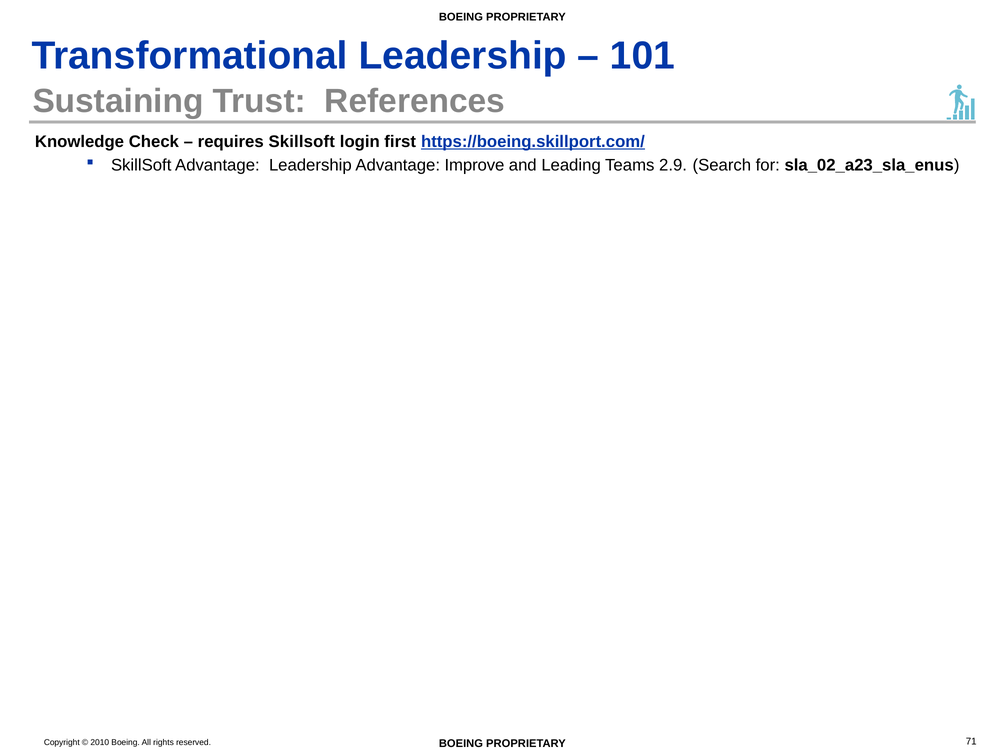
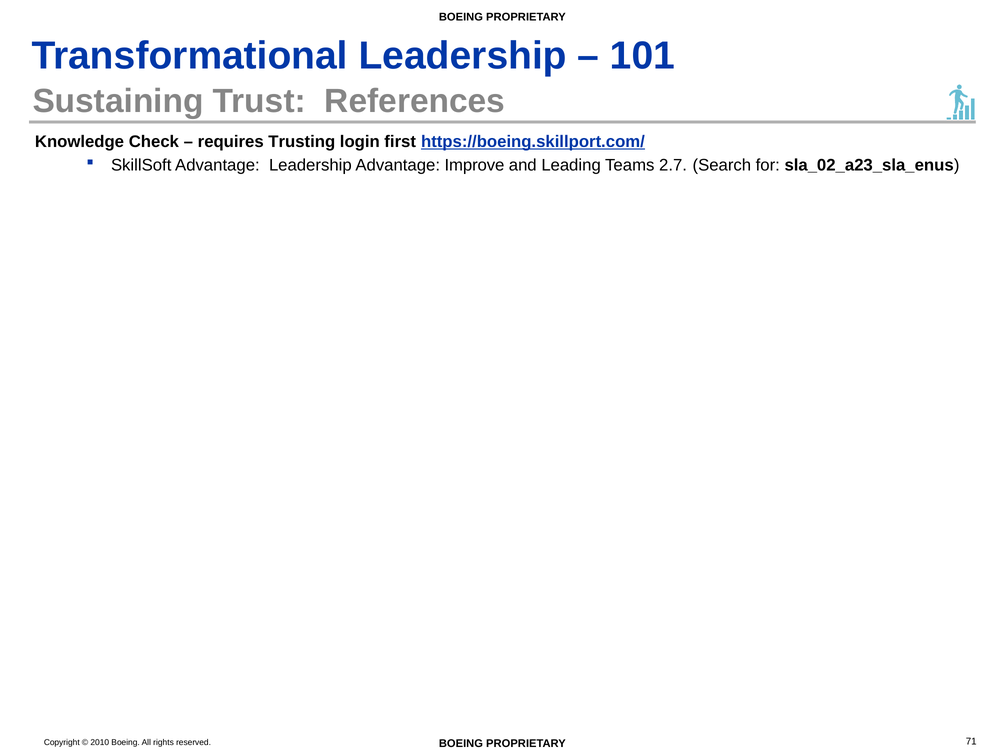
requires Skillsoft: Skillsoft -> Trusting
2.9: 2.9 -> 2.7
